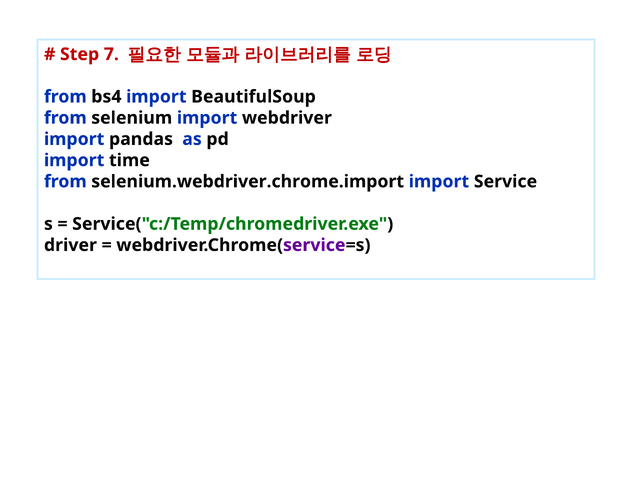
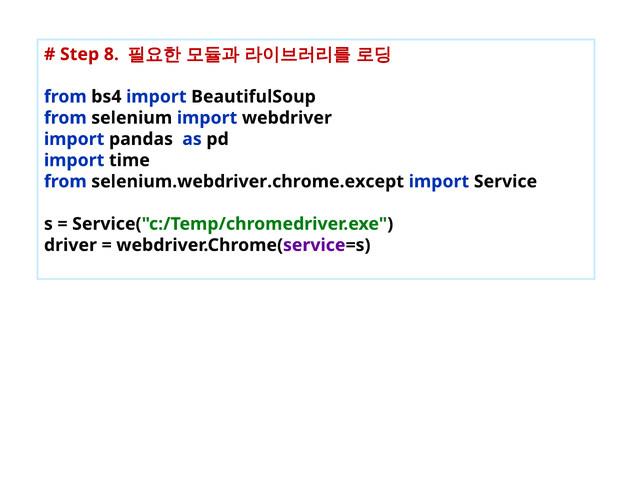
7: 7 -> 8
selenium.webdriver.chrome.import: selenium.webdriver.chrome.import -> selenium.webdriver.chrome.except
